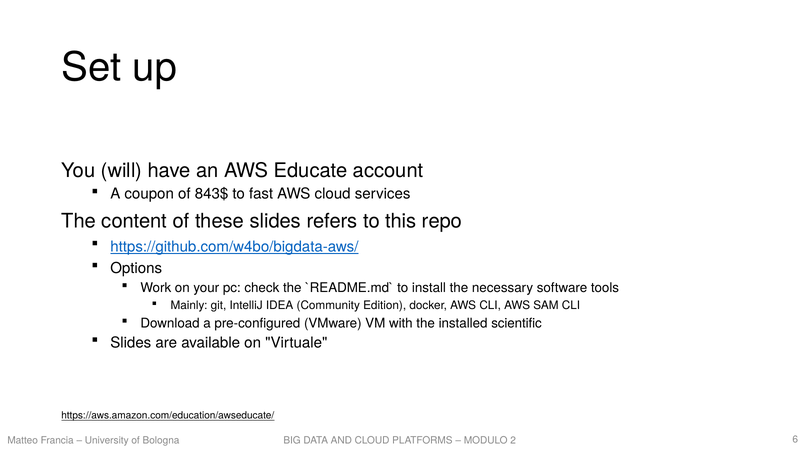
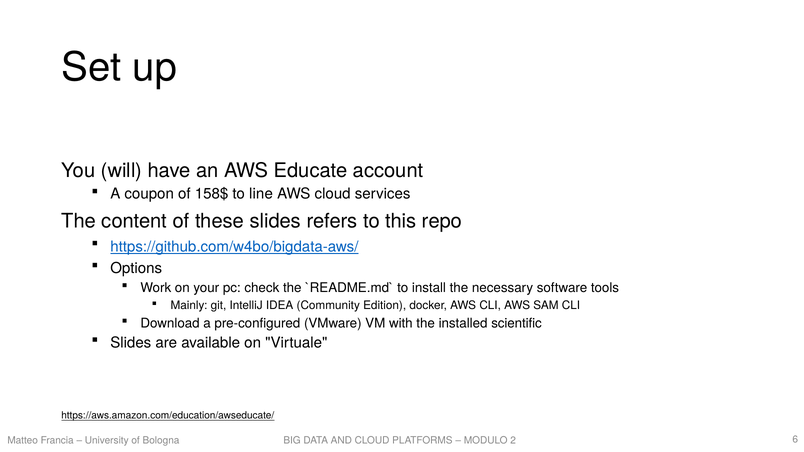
843$: 843$ -> 158$
fast: fast -> line
